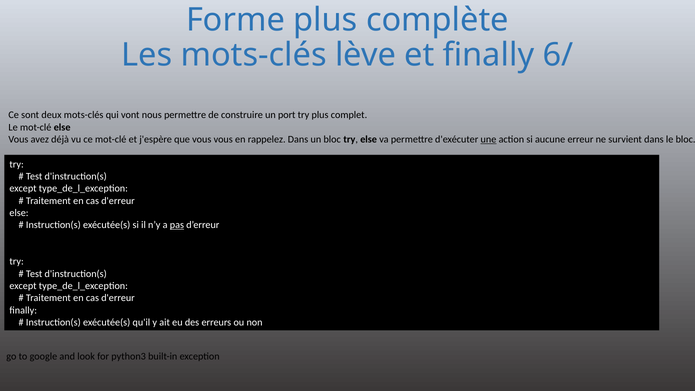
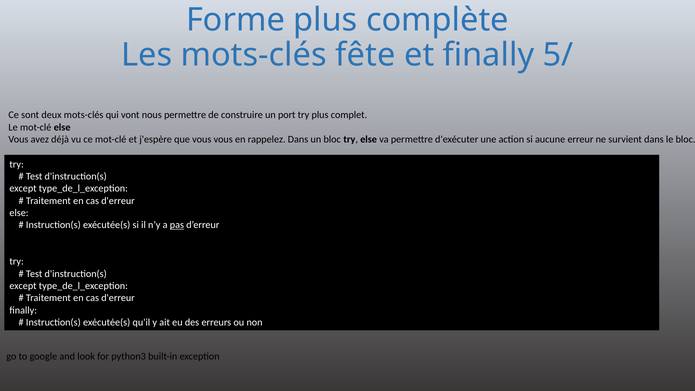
lève: lève -> fête
6/: 6/ -> 5/
une underline: present -> none
